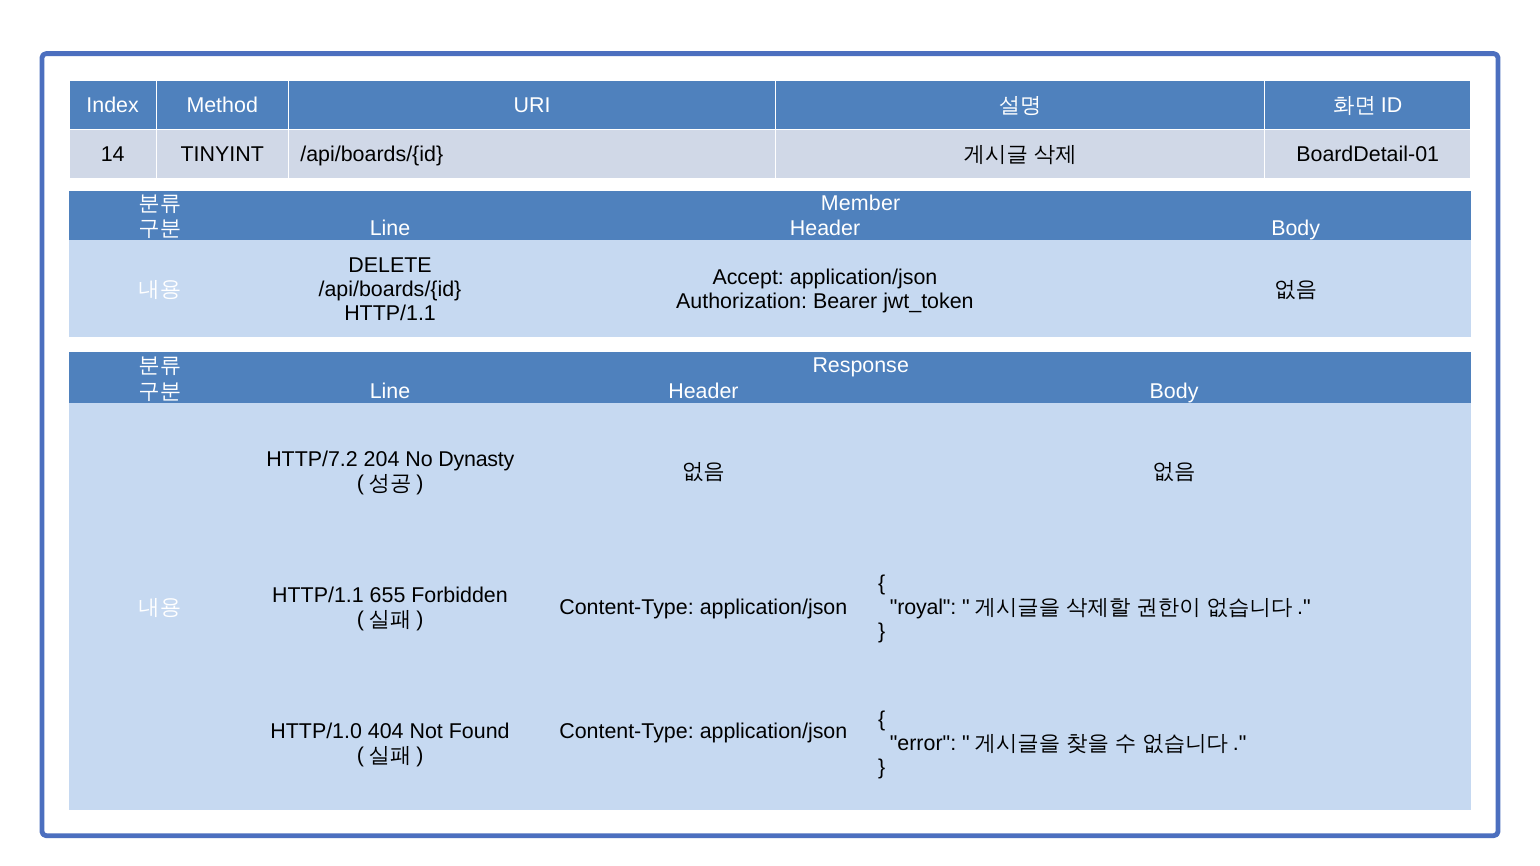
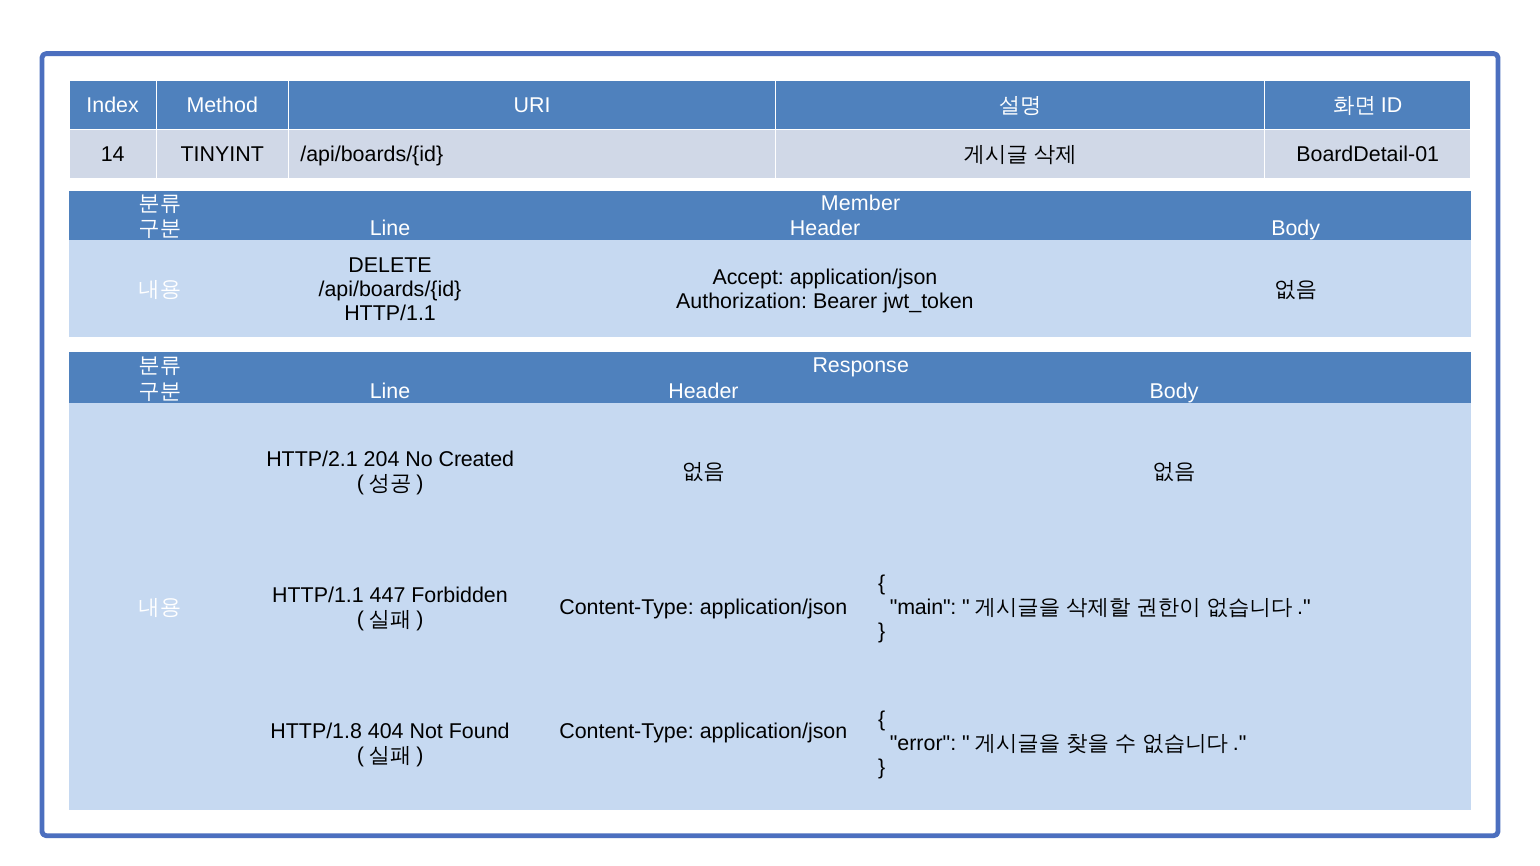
HTTP/7.2: HTTP/7.2 -> HTTP/2.1
Dynasty: Dynasty -> Created
655: 655 -> 447
royal: royal -> main
HTTP/1.0: HTTP/1.0 -> HTTP/1.8
